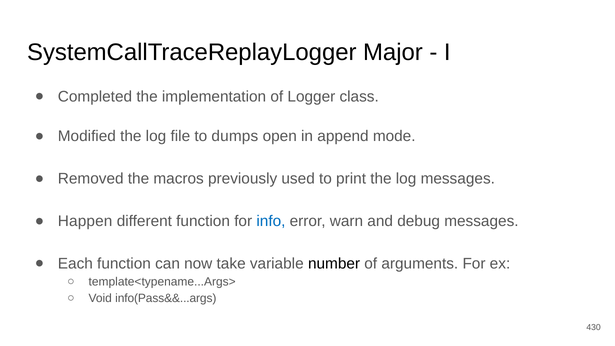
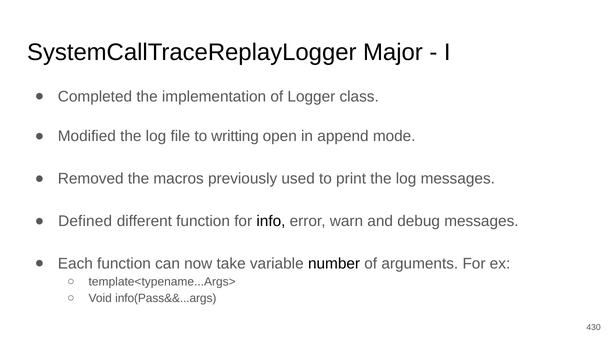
dumps: dumps -> writting
Happen: Happen -> Defined
info colour: blue -> black
